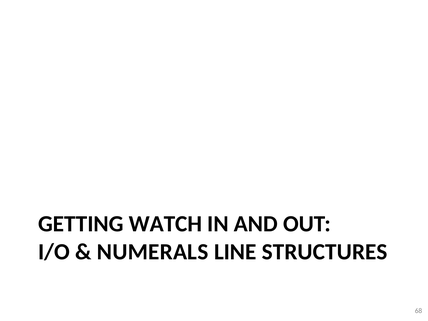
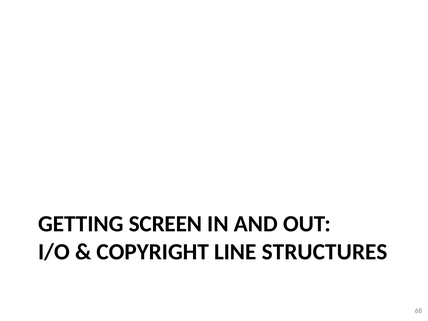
WATCH: WATCH -> SCREEN
NUMERALS: NUMERALS -> COPYRIGHT
